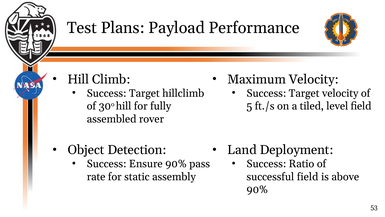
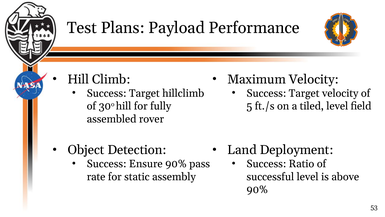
successful field: field -> level
